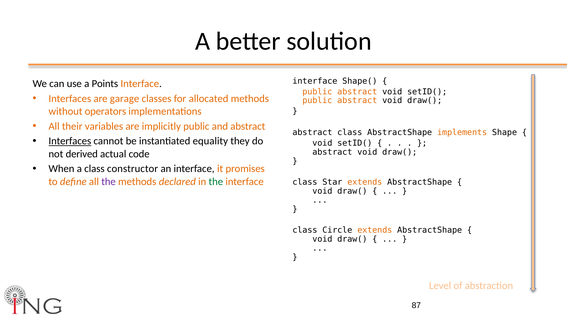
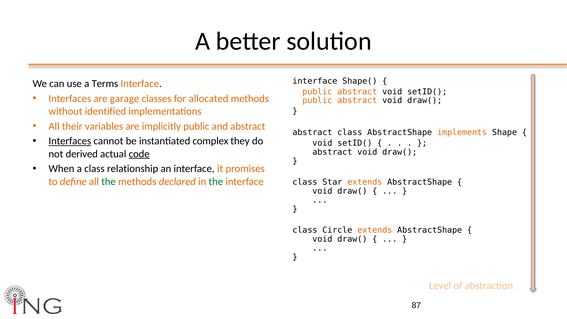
Points: Points -> Terms
operators: operators -> identified
equality: equality -> complex
code underline: none -> present
constructor: constructor -> relationship
the at (109, 181) colour: purple -> green
